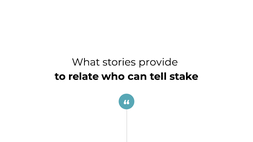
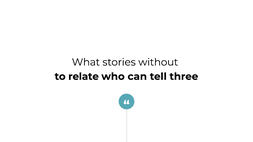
provide: provide -> without
stake: stake -> three
